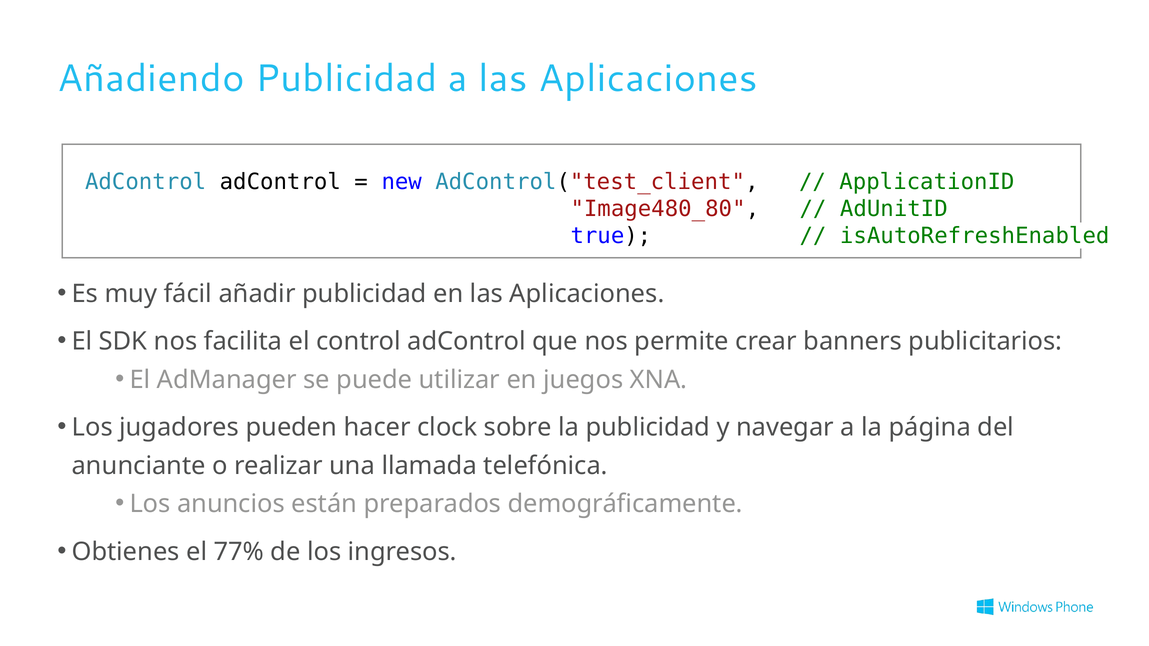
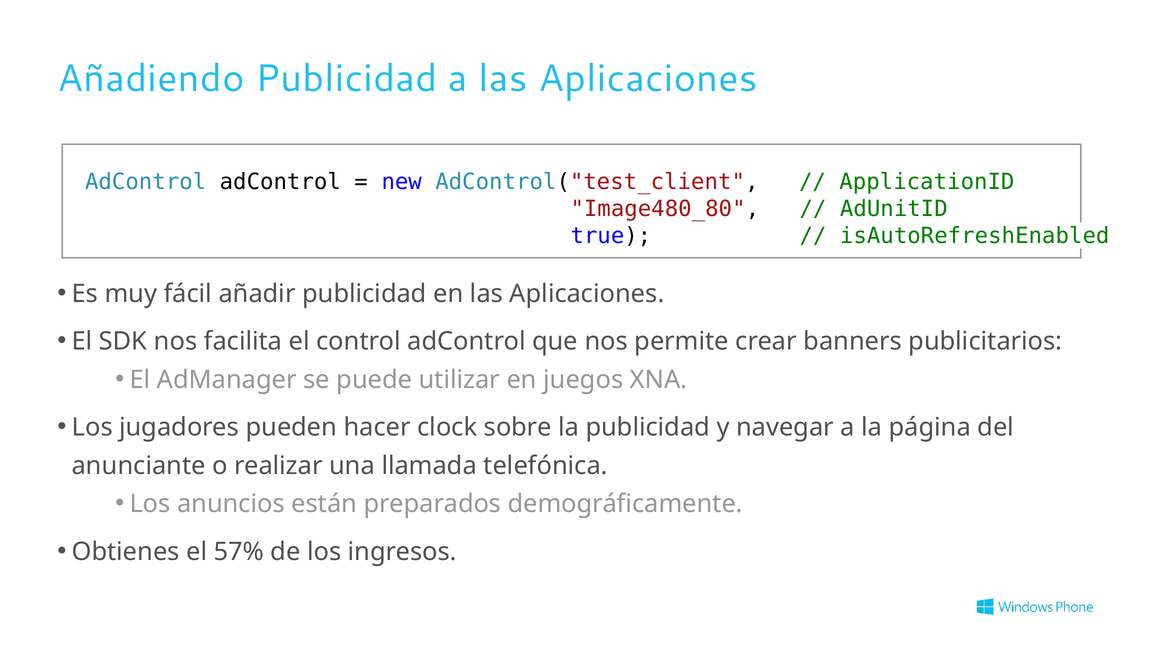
77%: 77% -> 57%
